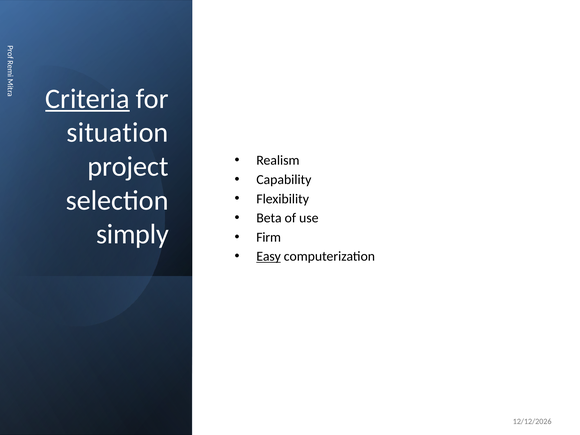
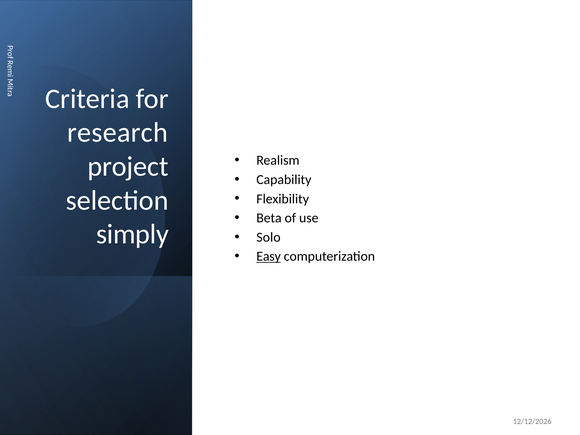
Criteria underline: present -> none
situation: situation -> research
Firm: Firm -> Solo
